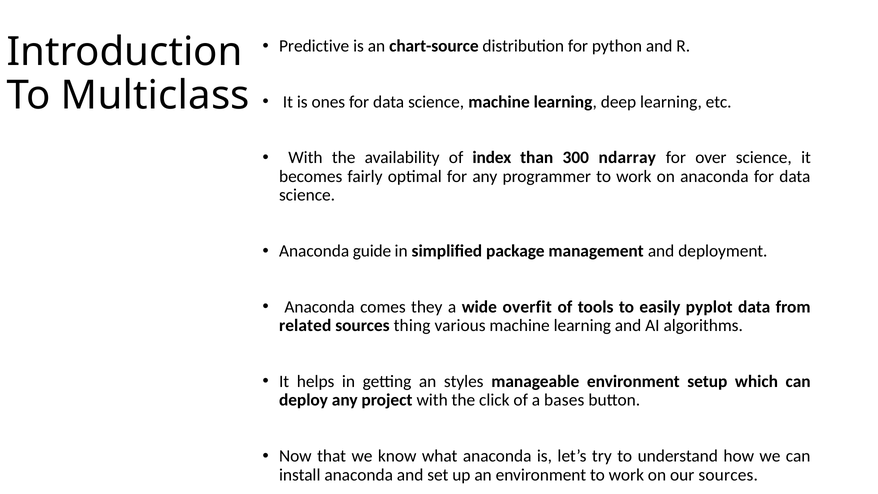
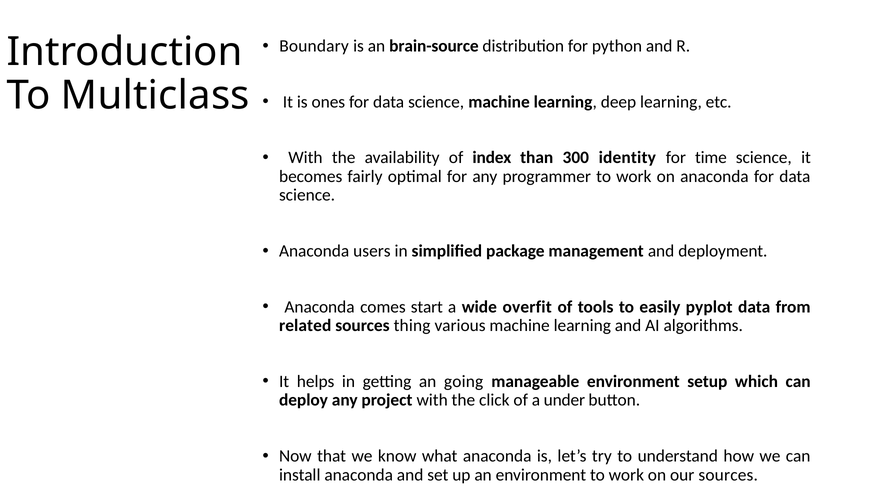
Predictive: Predictive -> Boundary
chart-source: chart-source -> brain-source
ndarray: ndarray -> identity
over: over -> time
guide: guide -> users
they: they -> start
styles: styles -> going
bases: bases -> under
